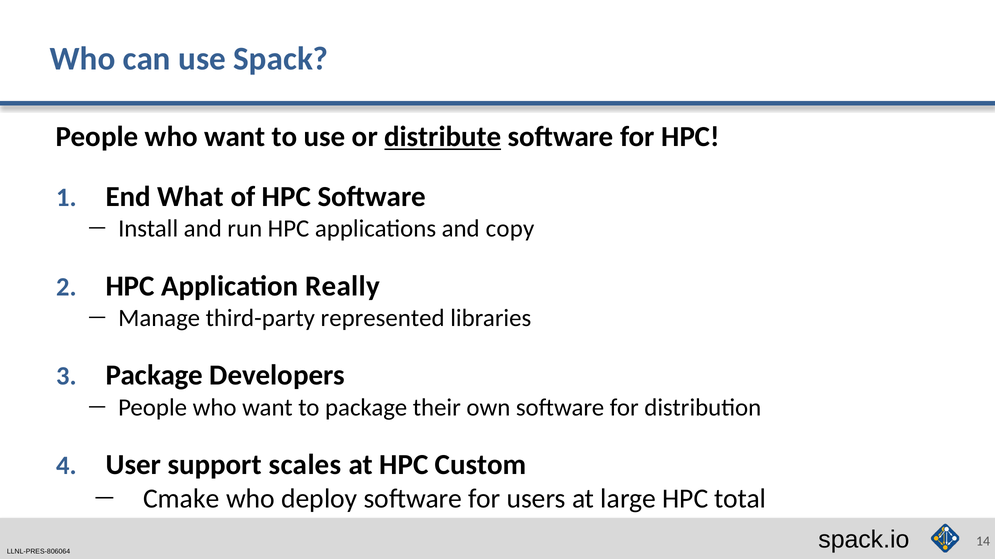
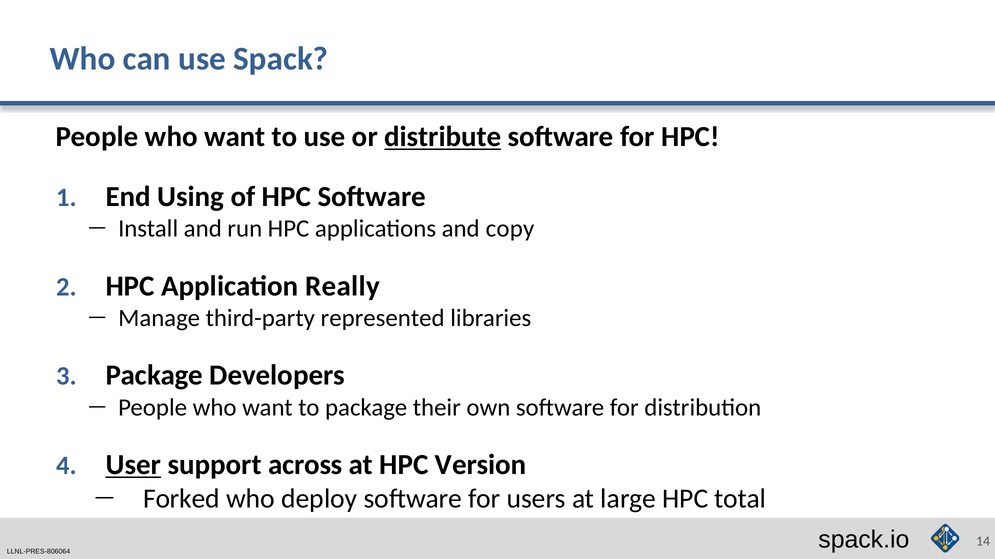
What: What -> Using
User underline: none -> present
scales: scales -> across
Custom: Custom -> Version
Cmake: Cmake -> Forked
